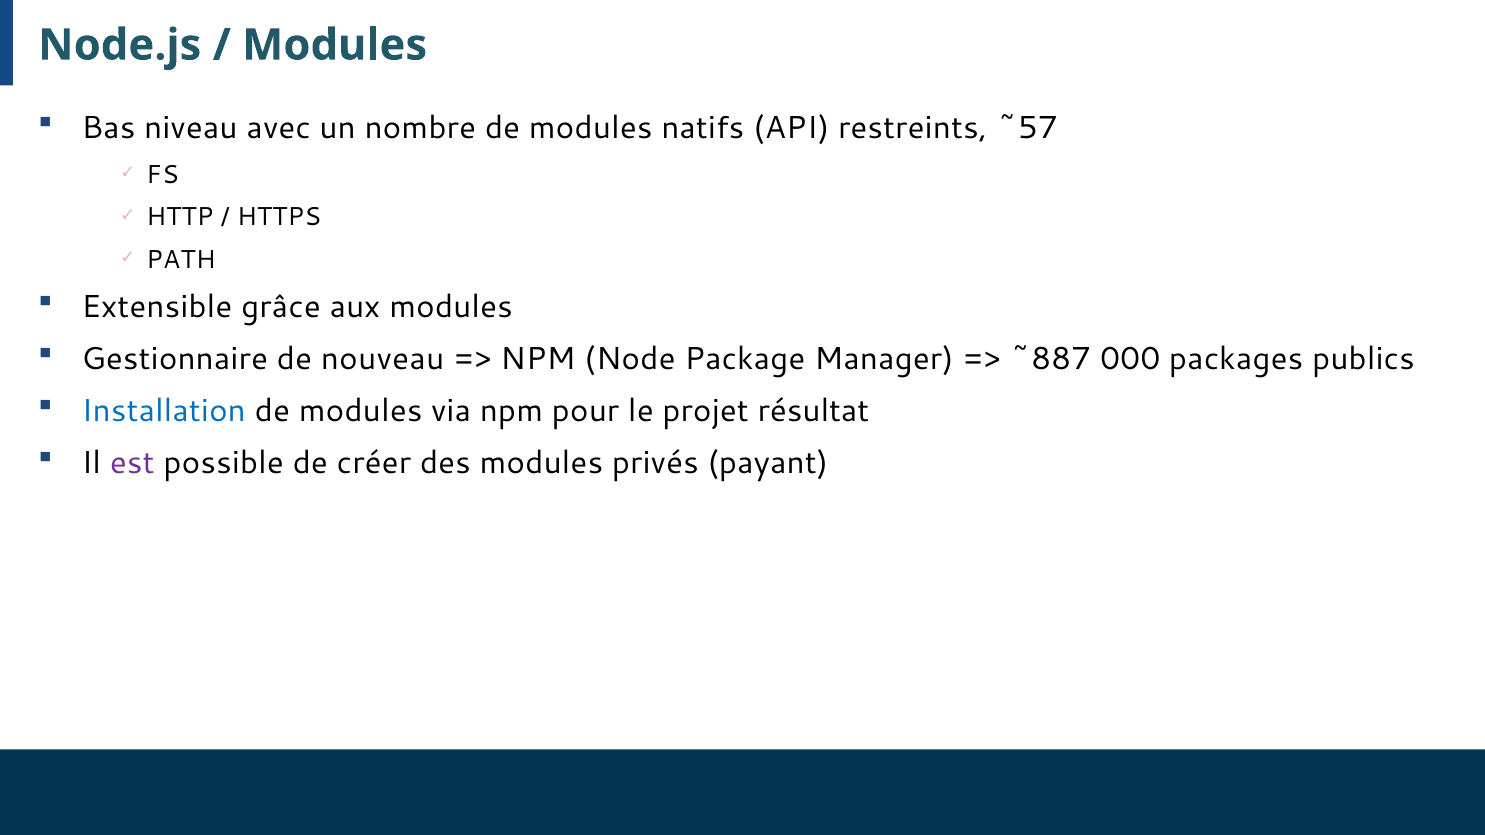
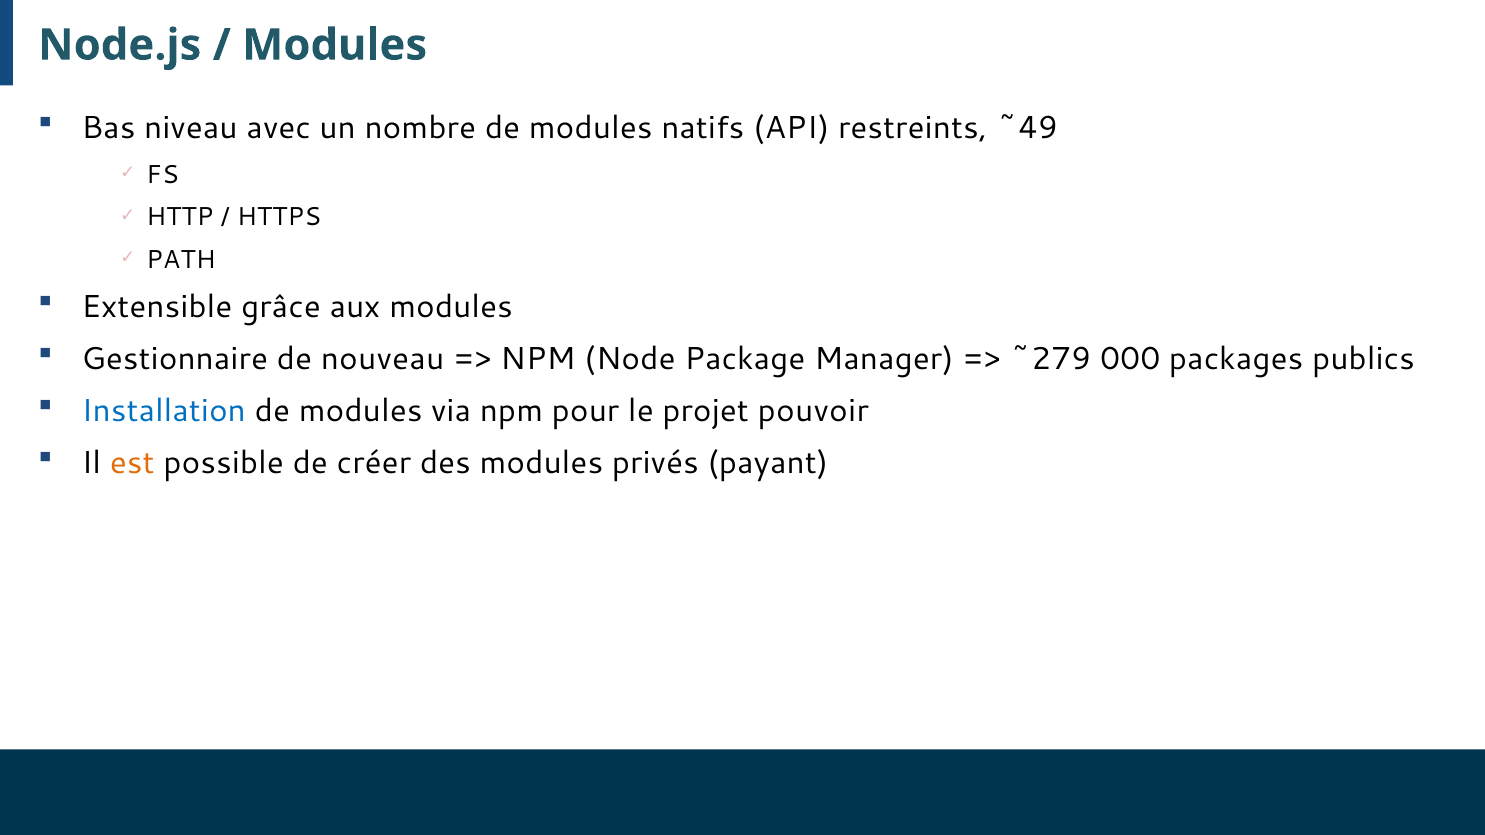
~57: ~57 -> ~49
~887: ~887 -> ~279
résultat: résultat -> pouvoir
est colour: purple -> orange
